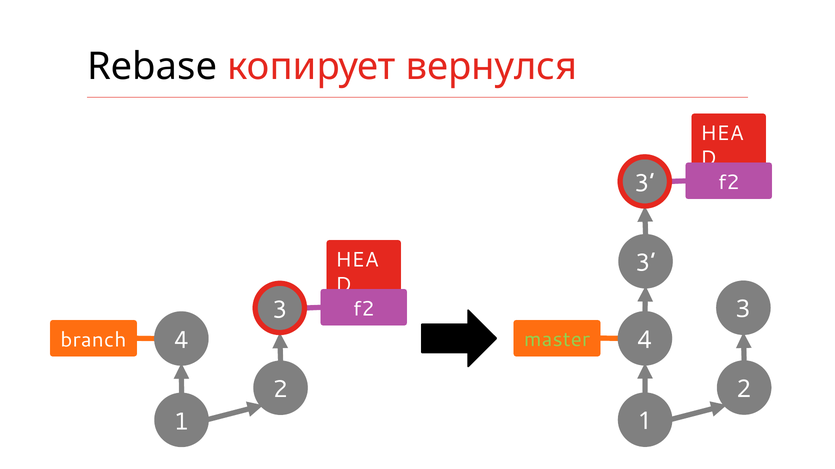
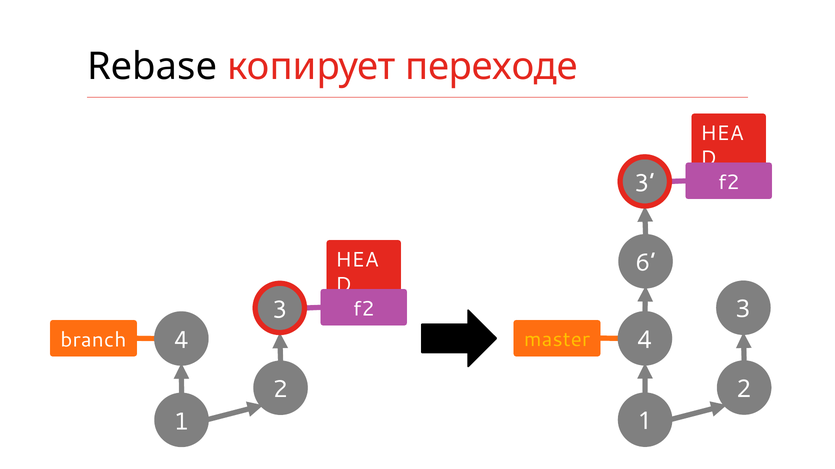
вернулся: вернулся -> переходе
3 at (646, 263): 3 -> 6
master colour: light green -> yellow
